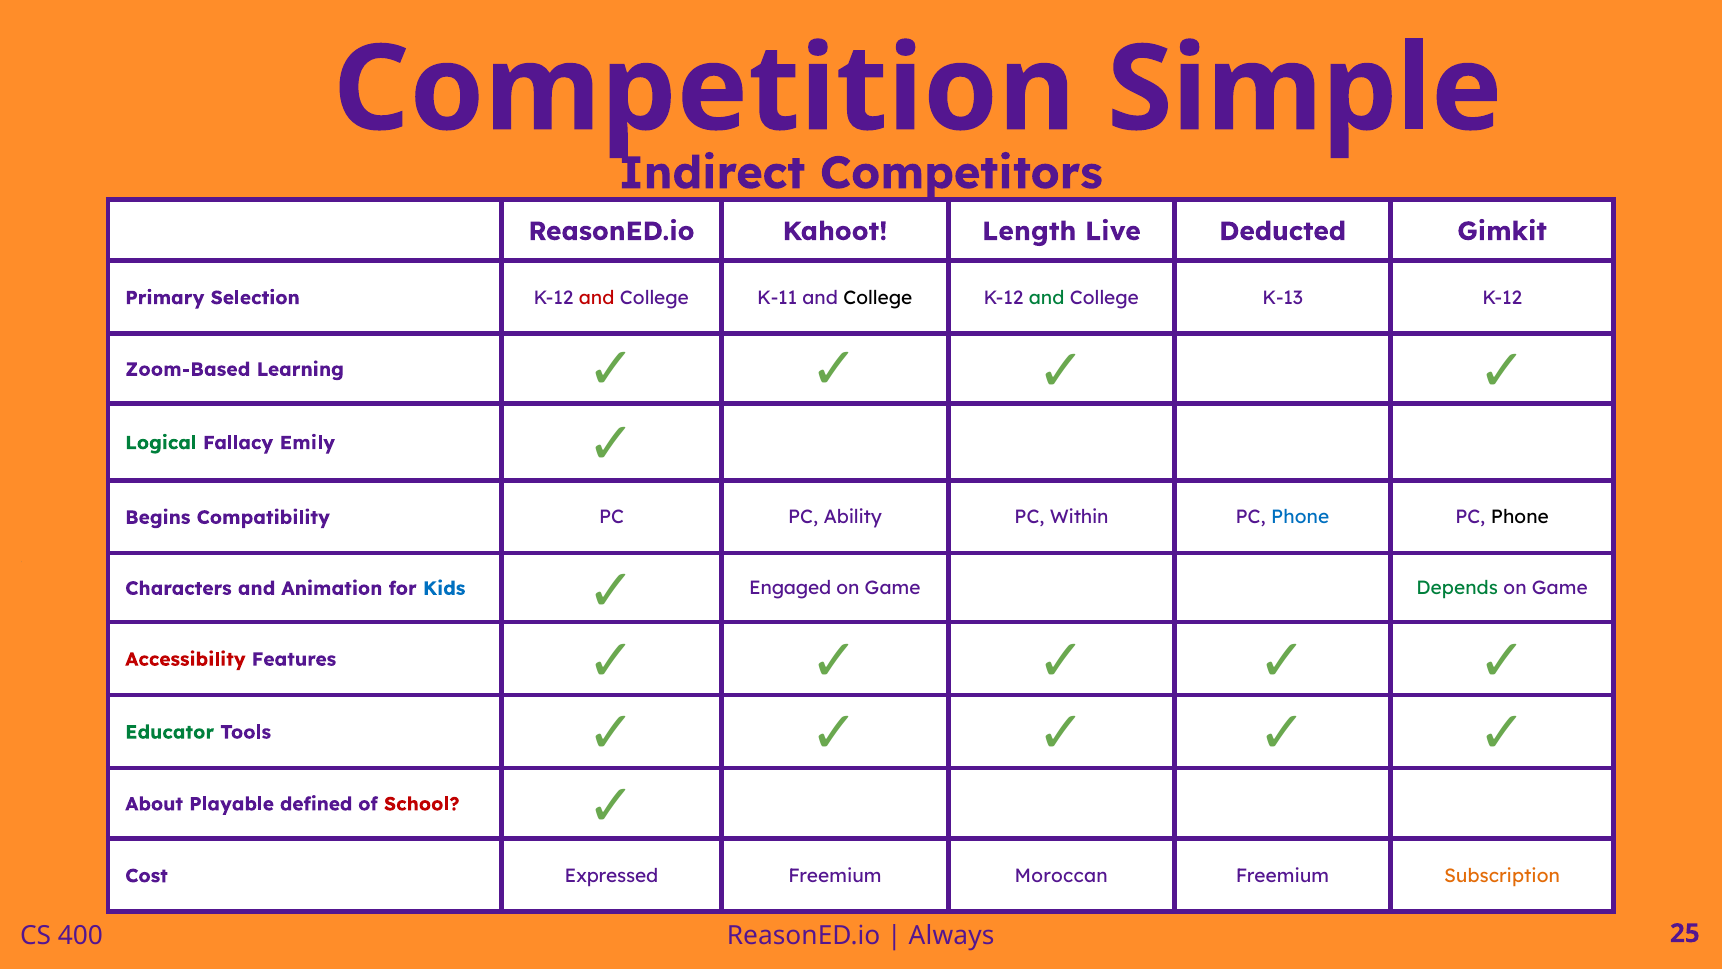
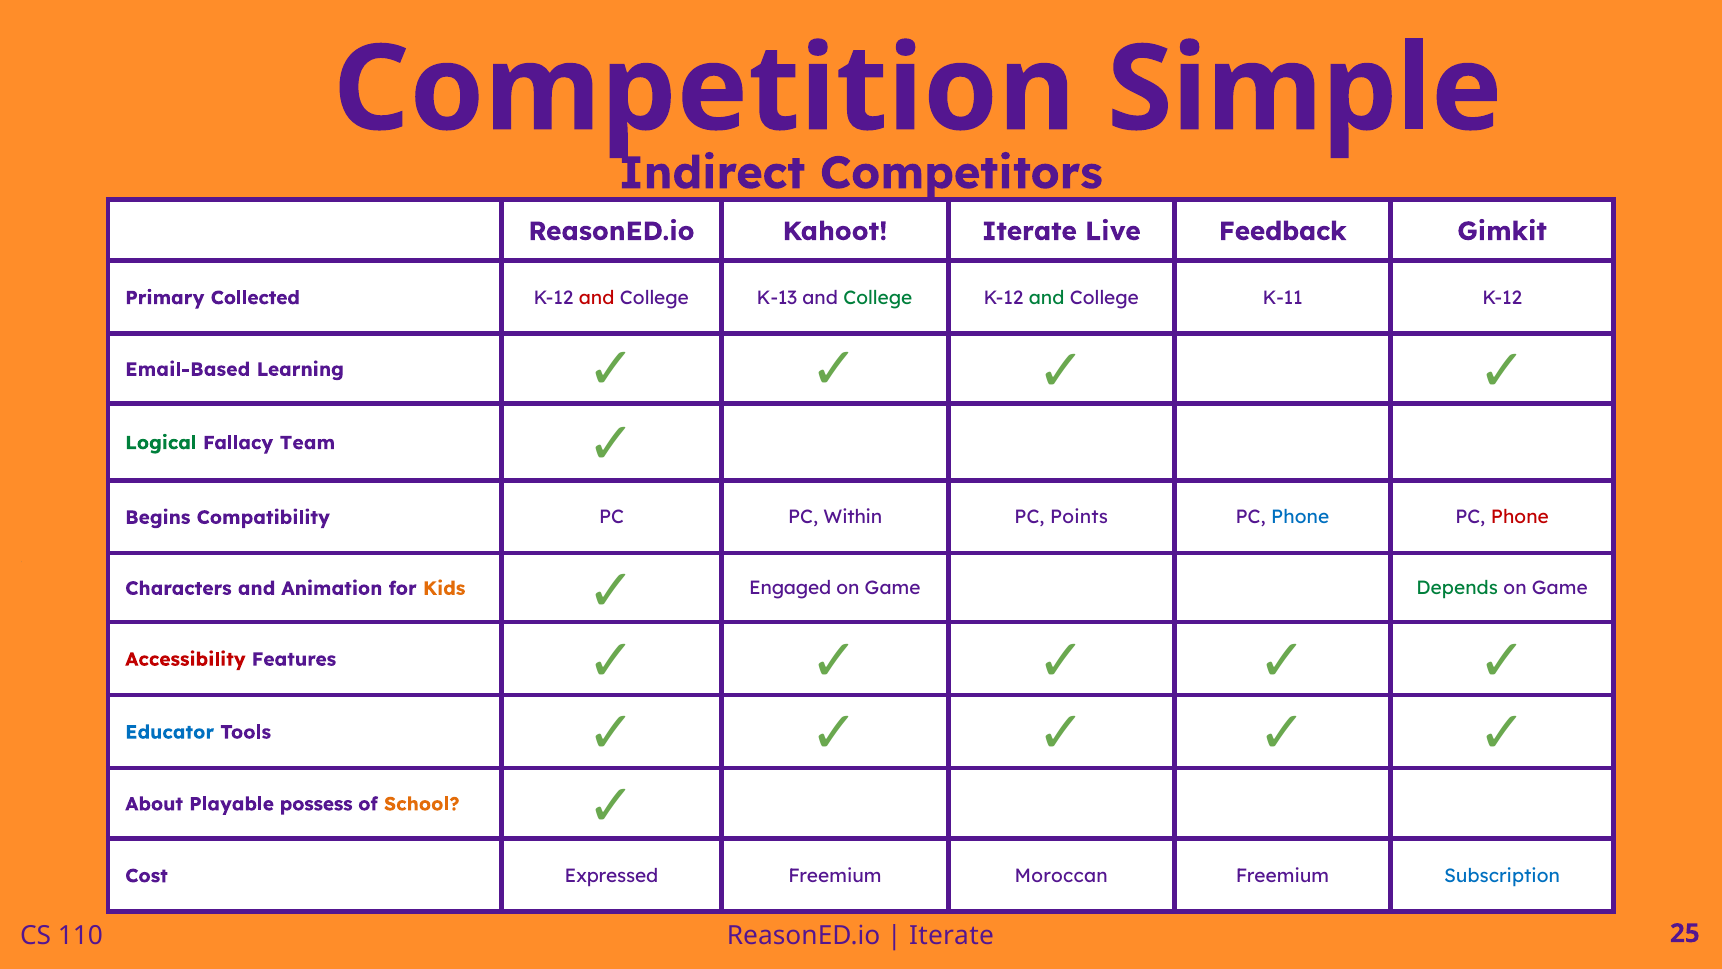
Kahoot Length: Length -> Iterate
Deducted: Deducted -> Feedback
Selection: Selection -> Collected
K-11: K-11 -> K-13
College at (878, 298) colour: black -> green
K-13: K-13 -> K-11
Zoom-Based: Zoom-Based -> Email-Based
Emily: Emily -> Team
Ability: Ability -> Within
Within: Within -> Points
Phone at (1520, 517) colour: black -> red
Kids colour: blue -> orange
Educator colour: green -> blue
defined: defined -> possess
School colour: red -> orange
Subscription colour: orange -> blue
400: 400 -> 110
Always at (952, 935): Always -> Iterate
